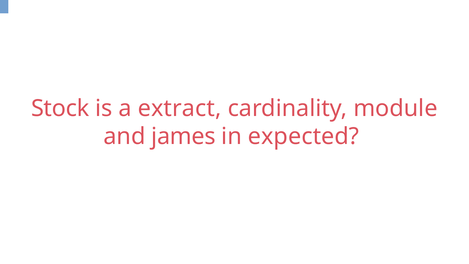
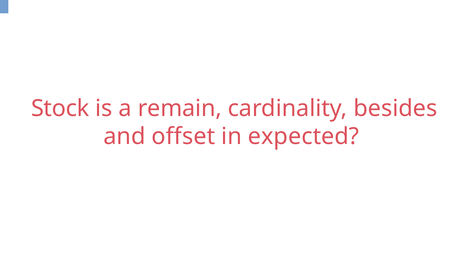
extract: extract -> remain
module: module -> besides
james: james -> offset
